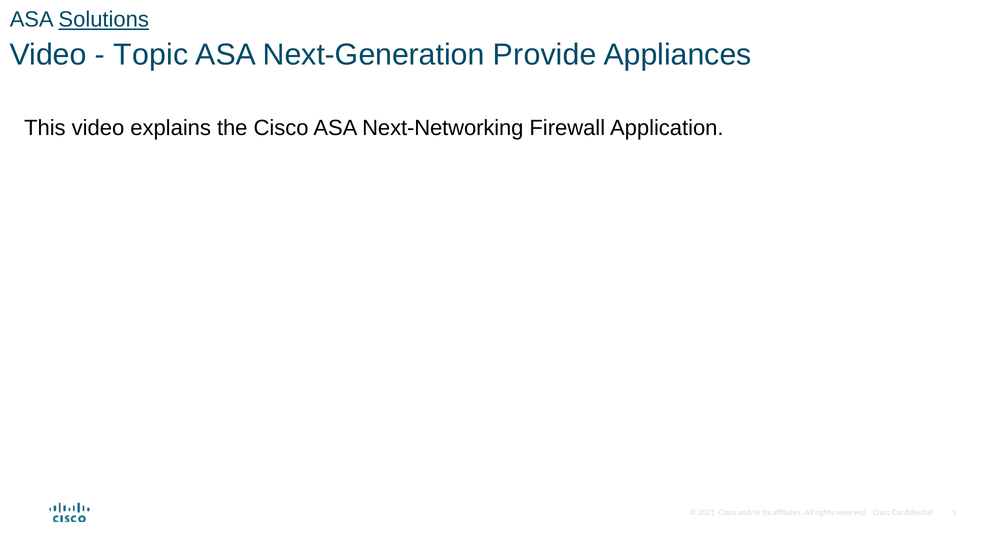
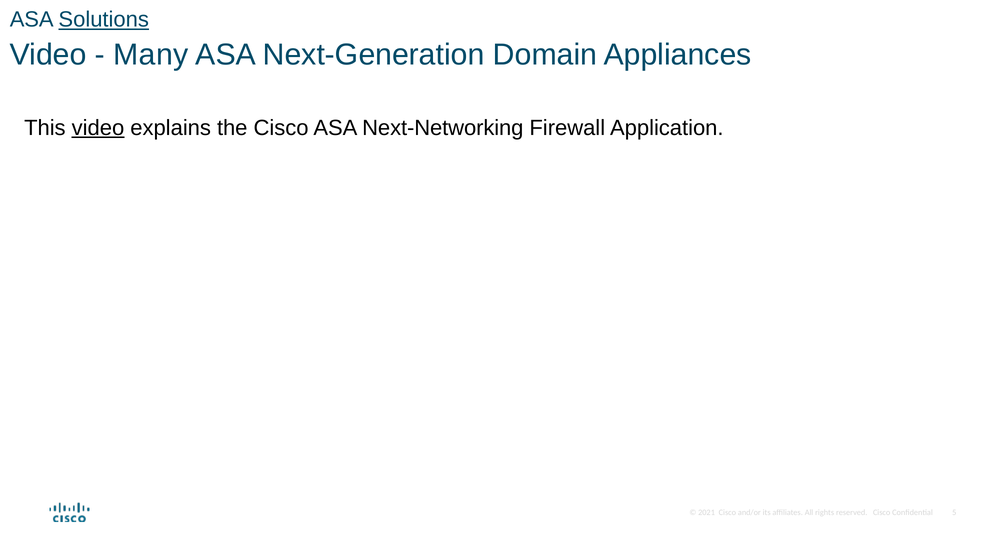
Topic: Topic -> Many
Provide: Provide -> Domain
video at (98, 128) underline: none -> present
